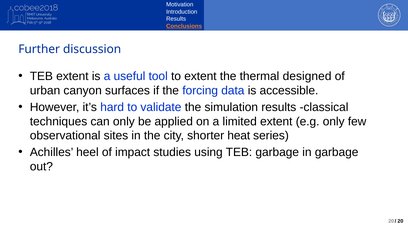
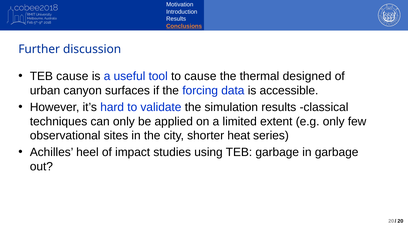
TEB extent: extent -> cause
to extent: extent -> cause
